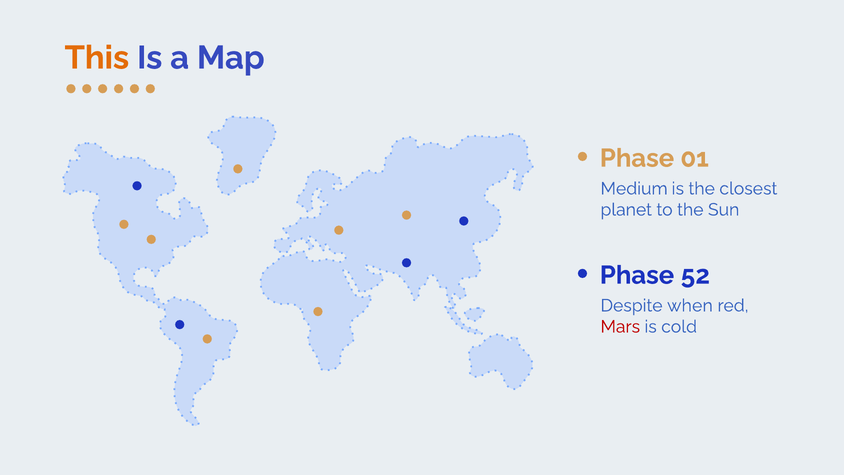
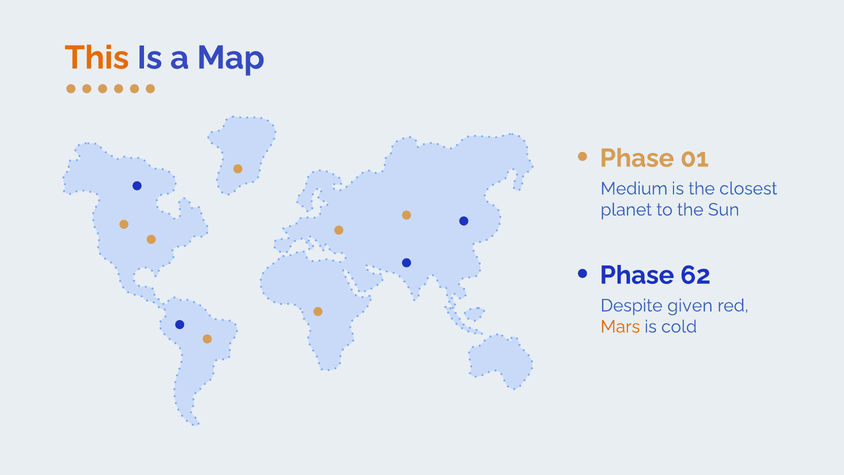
52: 52 -> 62
when: when -> given
Mars colour: red -> orange
